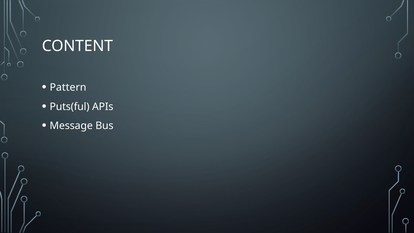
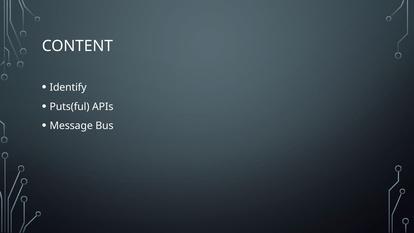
Pattern: Pattern -> Identify
